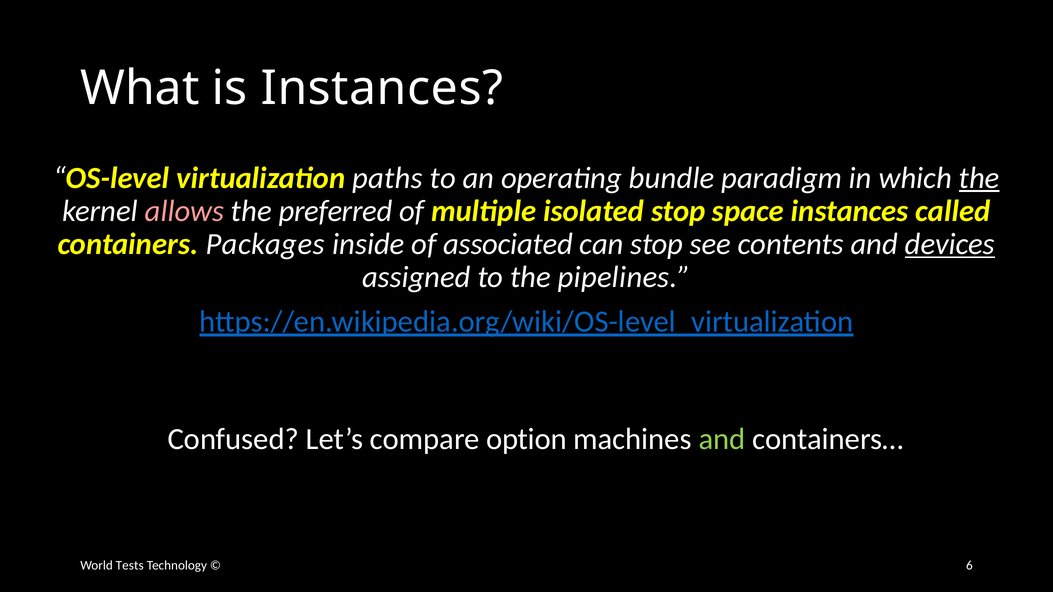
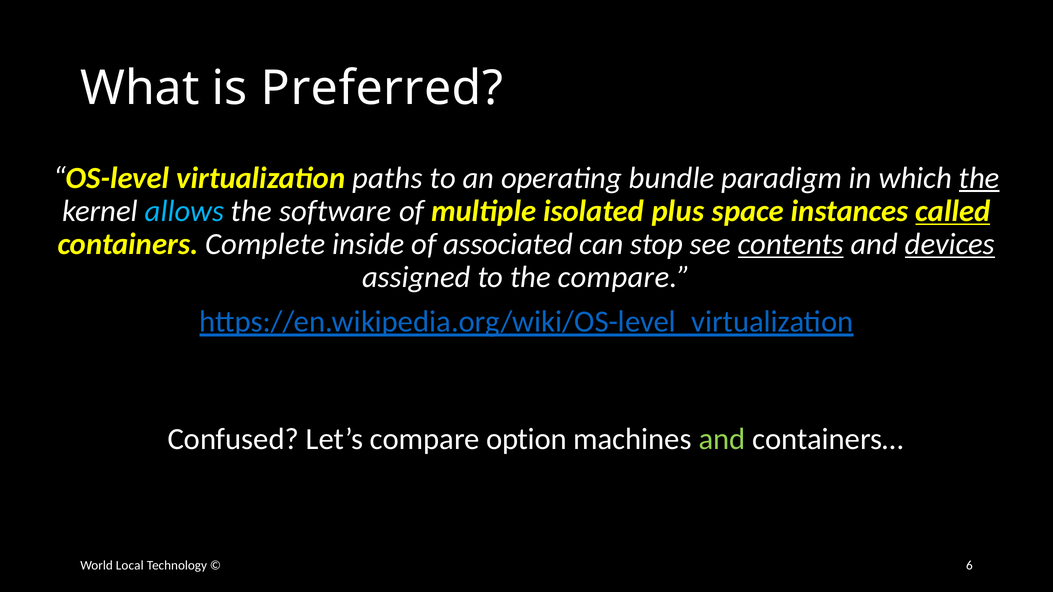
is Instances: Instances -> Preferred
allows colour: pink -> light blue
preferred: preferred -> software
isolated stop: stop -> plus
called underline: none -> present
Packages: Packages -> Complete
contents underline: none -> present
the pipelines: pipelines -> compare
Tests: Tests -> Local
